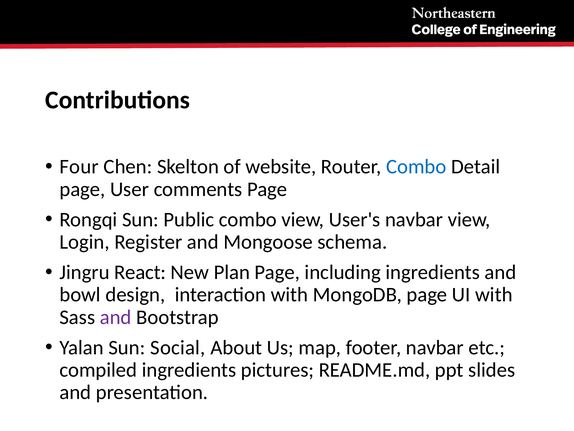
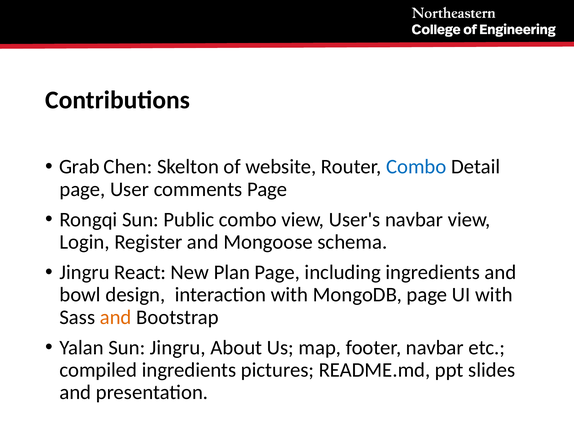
Four: Four -> Grab
and at (116, 317) colour: purple -> orange
Sun Social: Social -> Jingru
